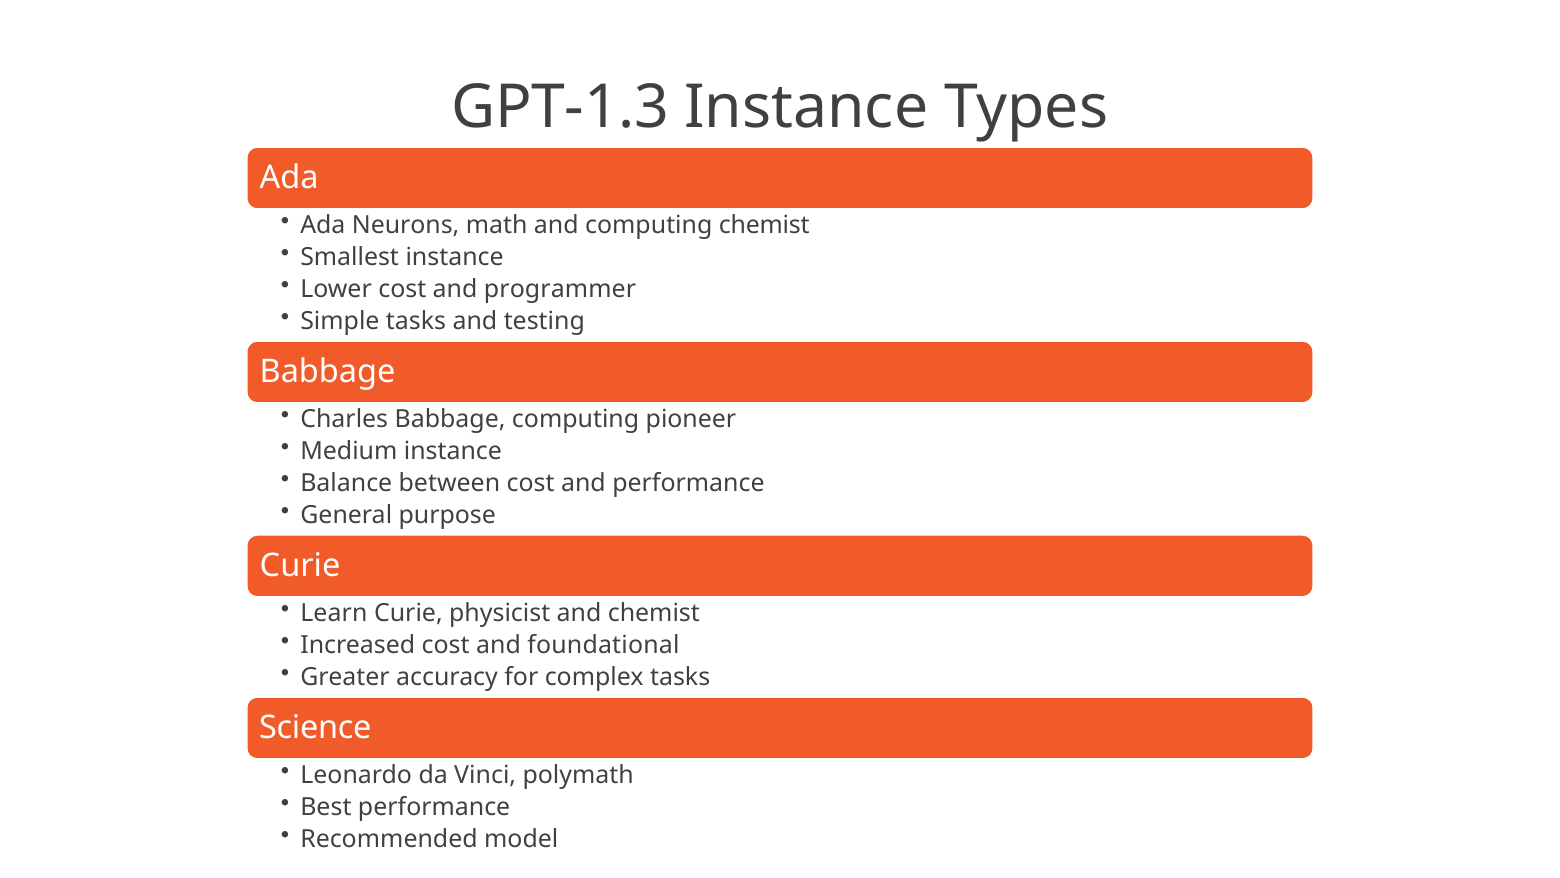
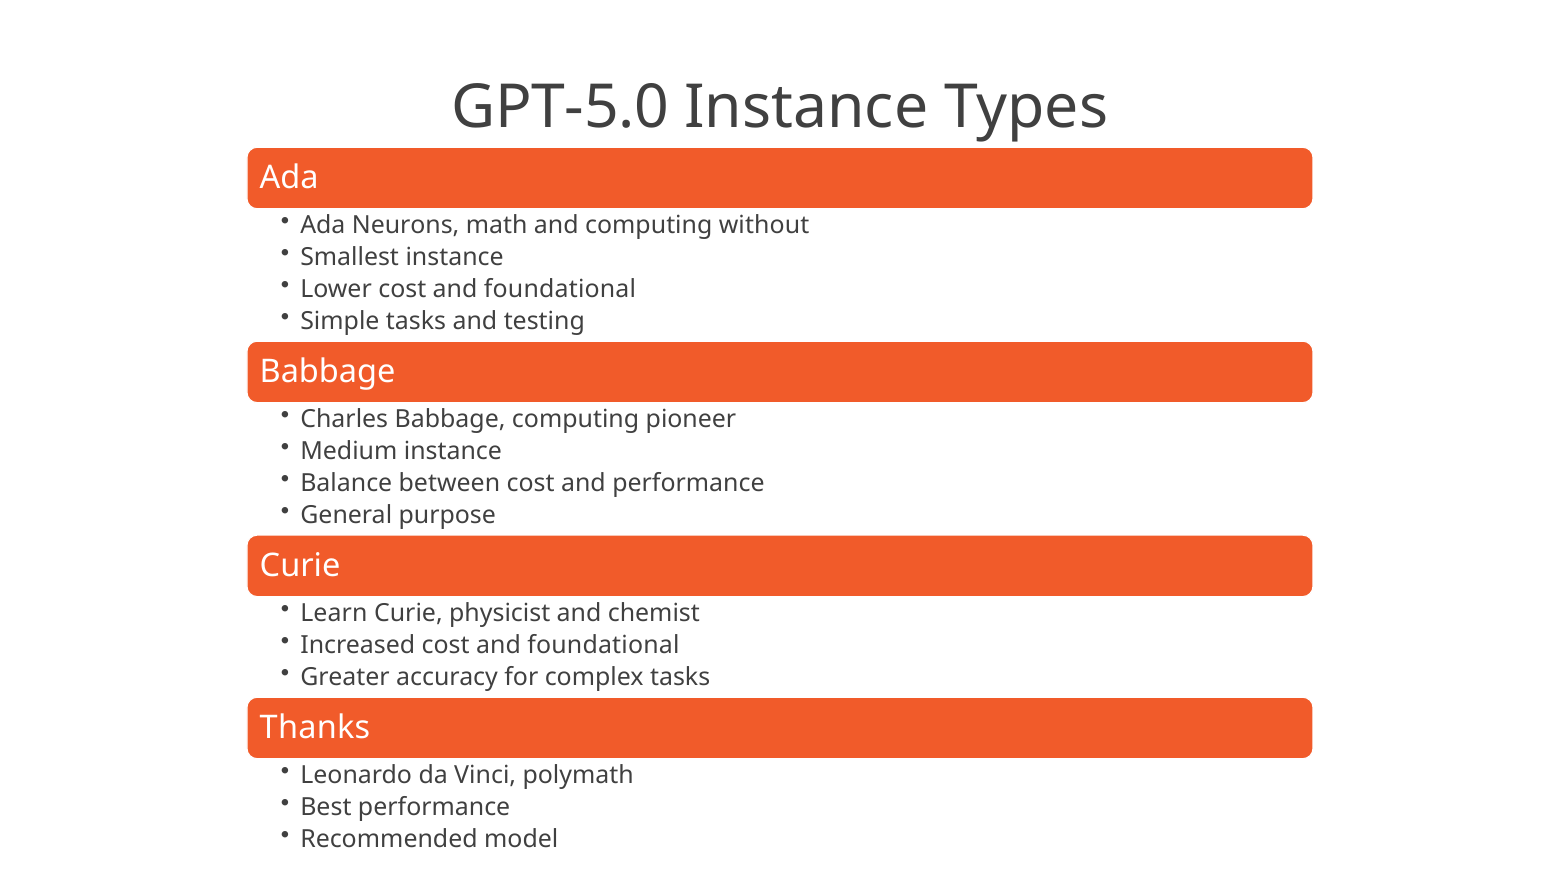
GPT-1.3: GPT-1.3 -> GPT-5.0
computing chemist: chemist -> without
Lower cost and programmer: programmer -> foundational
Science: Science -> Thanks
